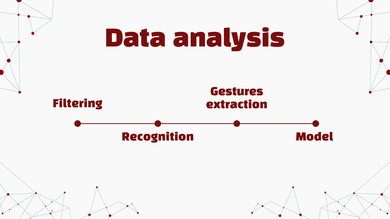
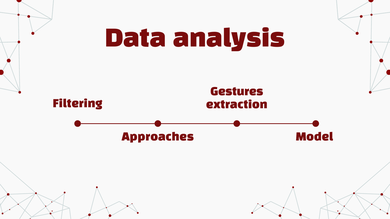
Recognition: Recognition -> Approaches
